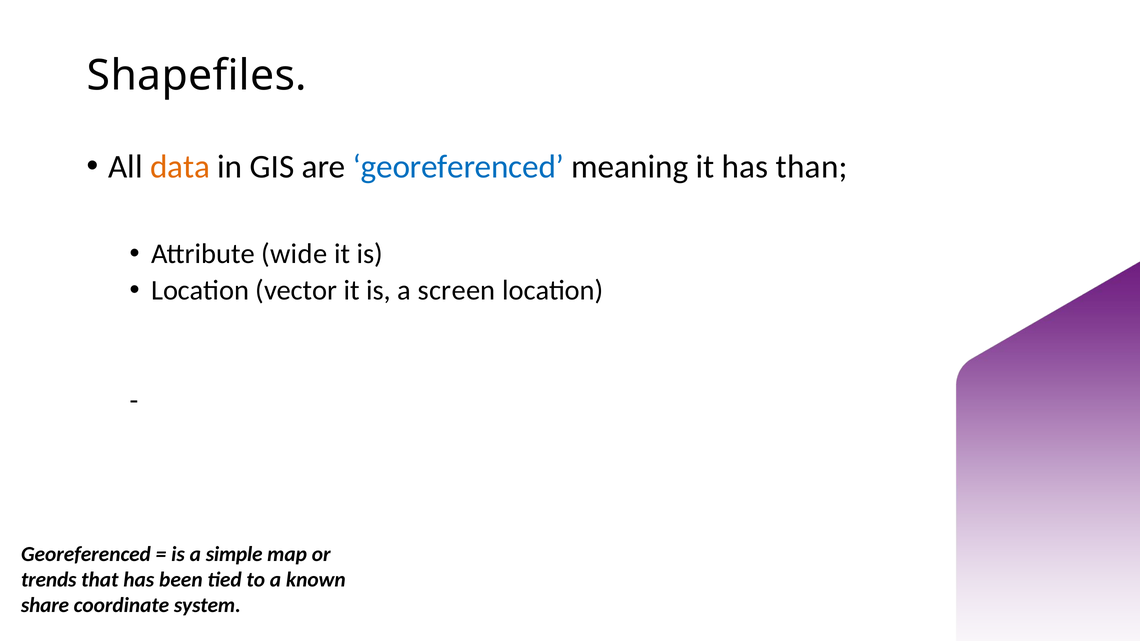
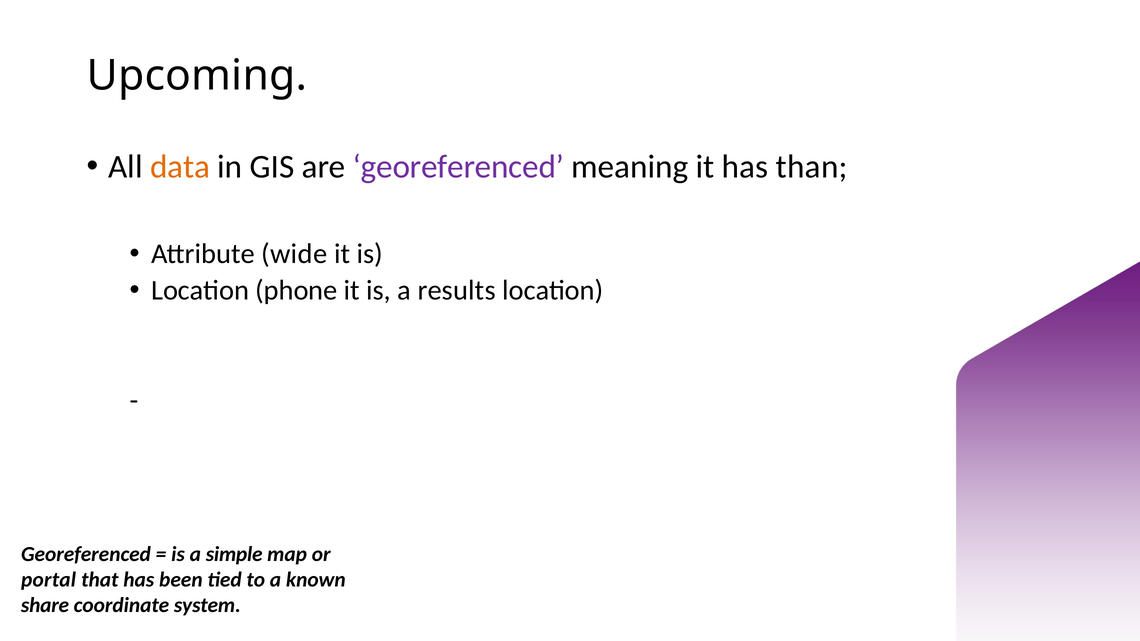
Shapefiles: Shapefiles -> Upcoming
georeferenced at (458, 167) colour: blue -> purple
vector: vector -> phone
screen: screen -> results
trends: trends -> portal
